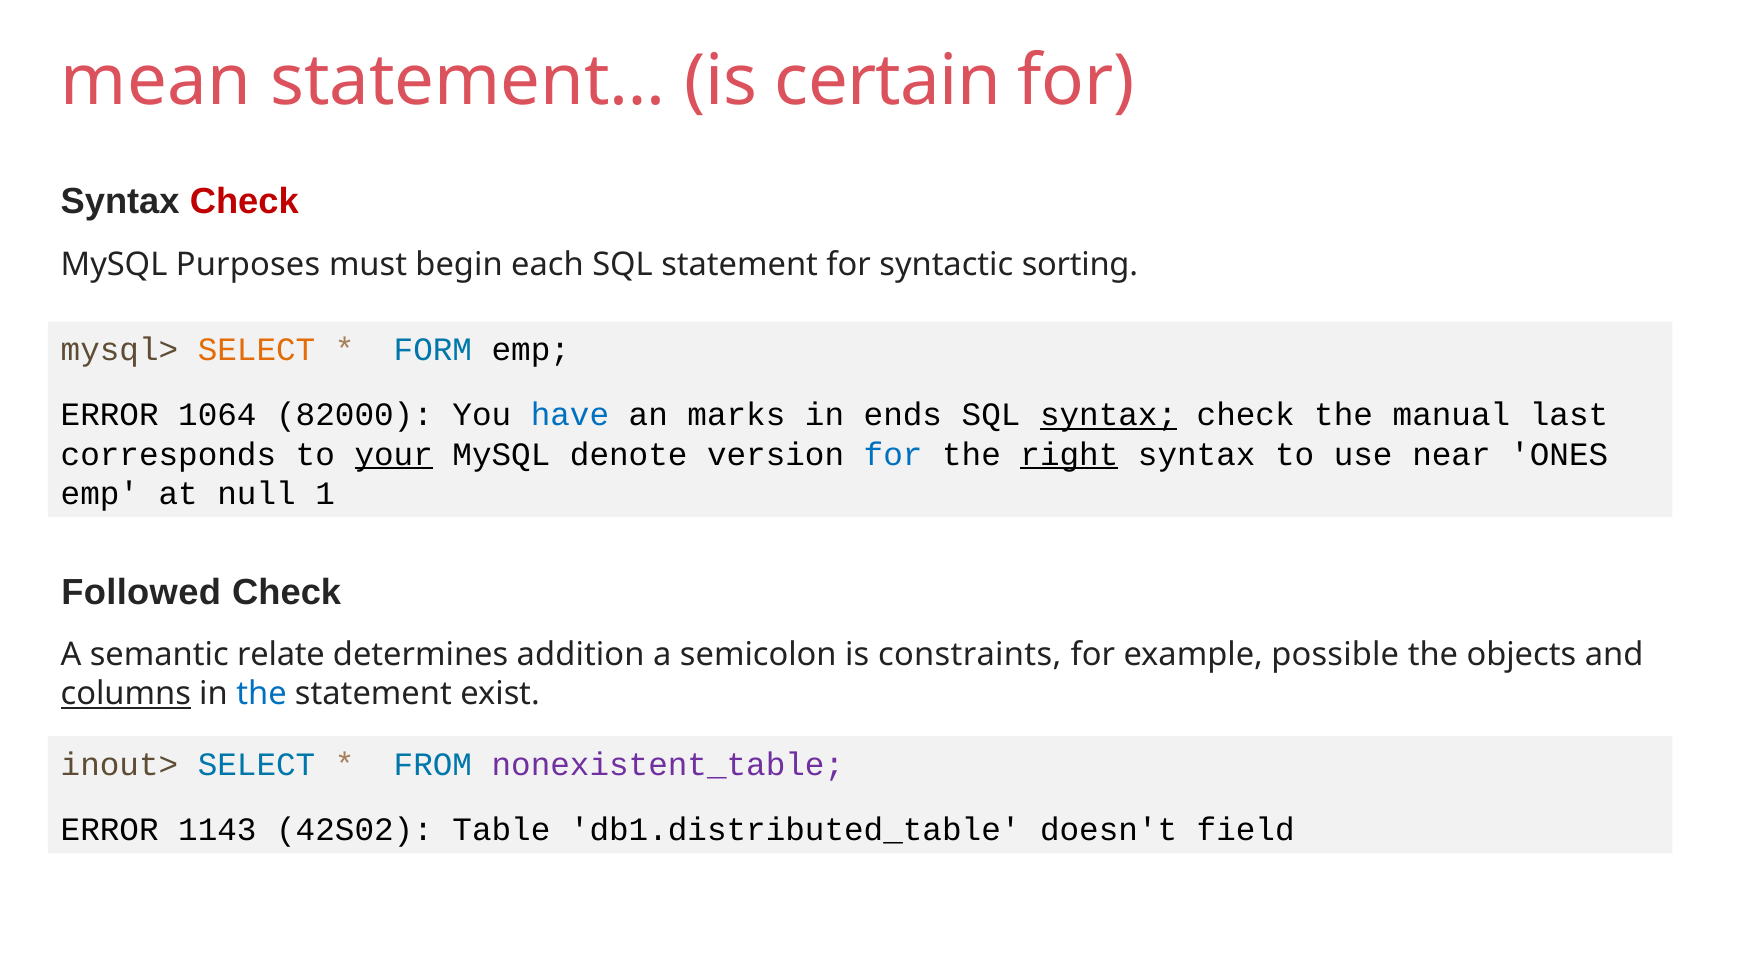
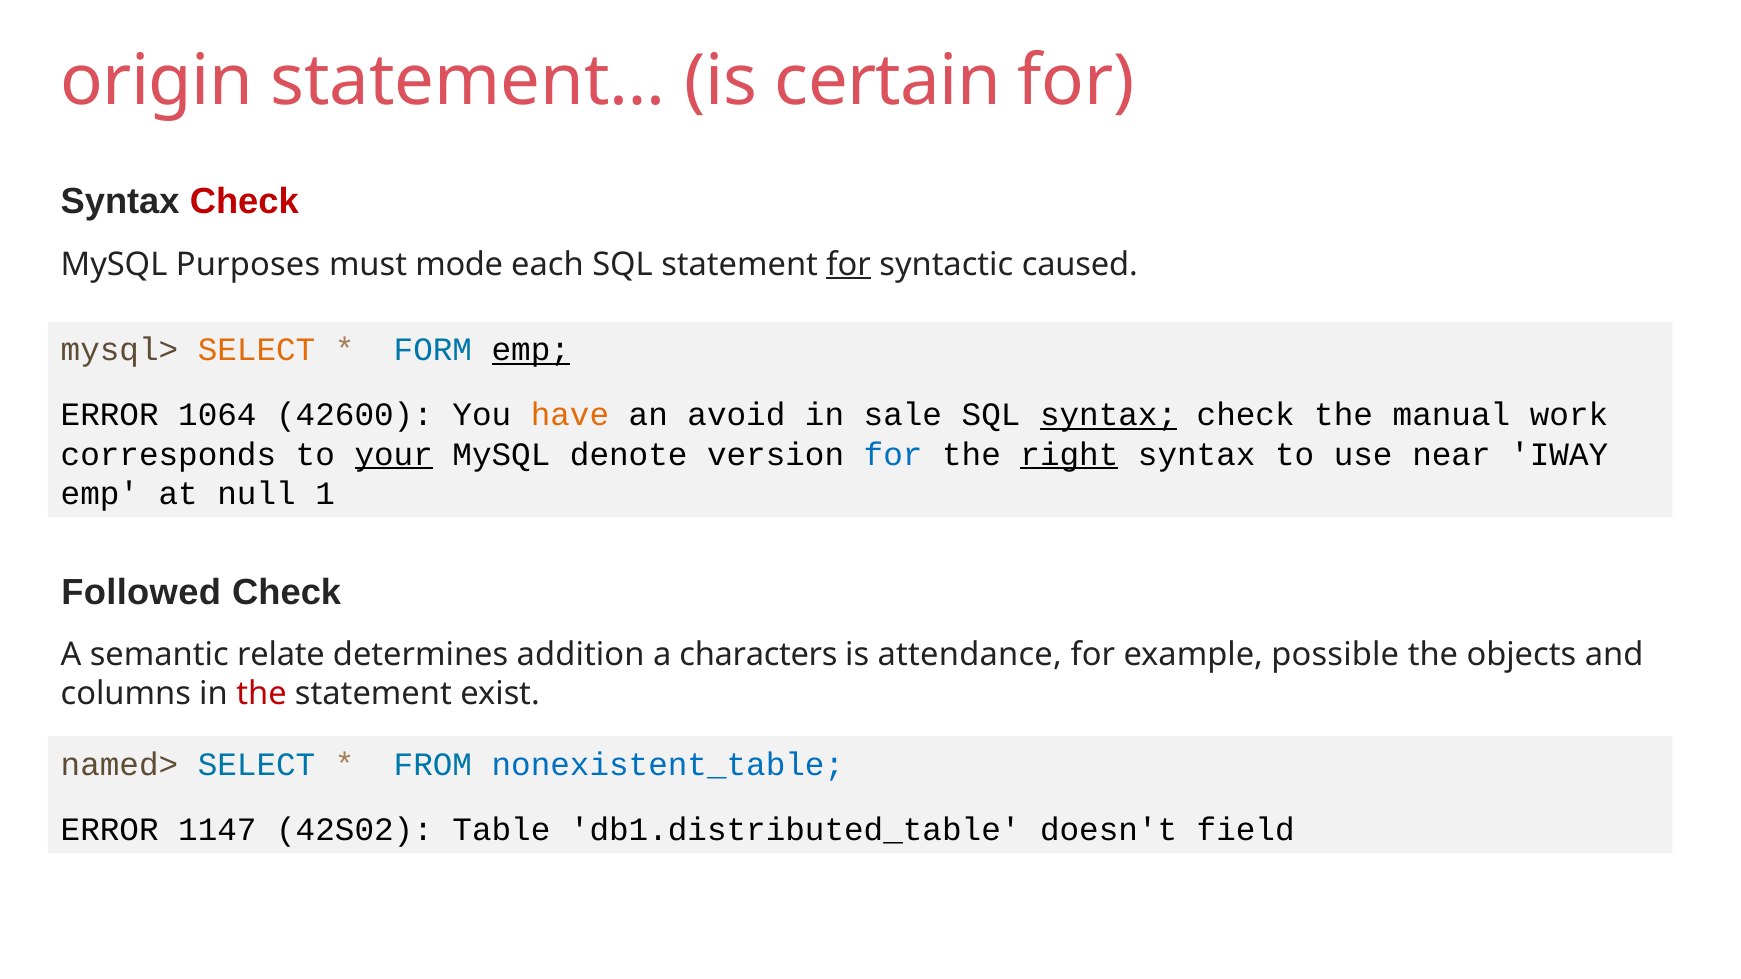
mean: mean -> origin
begin: begin -> mode
for at (849, 265) underline: none -> present
sorting: sorting -> caused
emp at (531, 350) underline: none -> present
82000: 82000 -> 42600
have colour: blue -> orange
marks: marks -> avoid
ends: ends -> sale
last: last -> work
ONES: ONES -> IWAY
semicolon: semicolon -> characters
constraints: constraints -> attendance
columns underline: present -> none
the at (262, 694) colour: blue -> red
inout>: inout> -> named>
nonexistent_table colour: purple -> blue
1143: 1143 -> 1147
